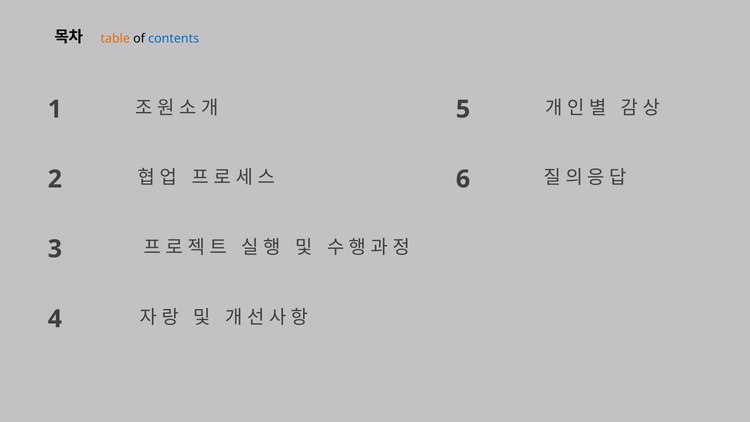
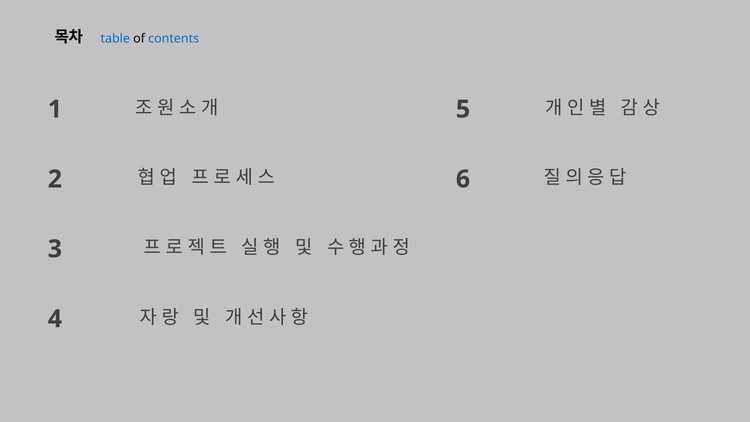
table colour: orange -> blue
